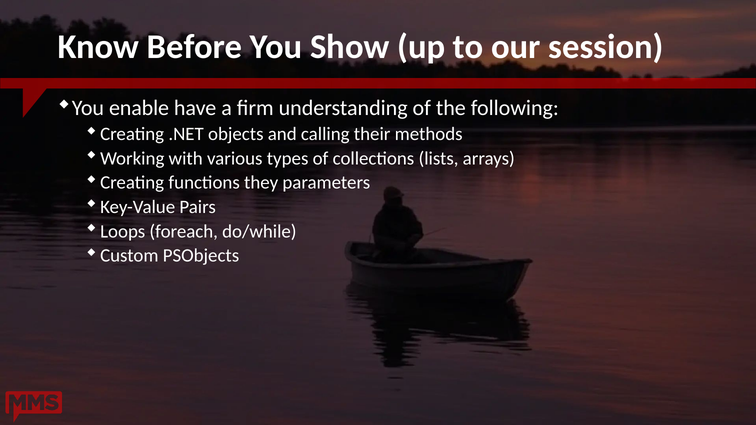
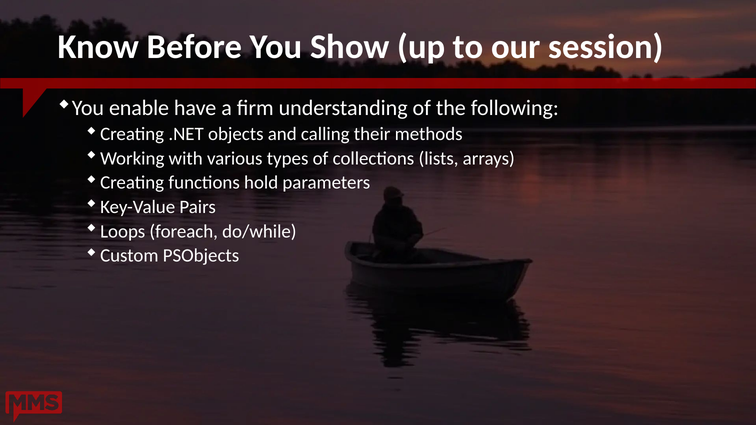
they: they -> hold
